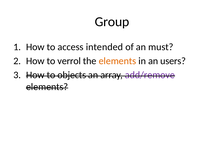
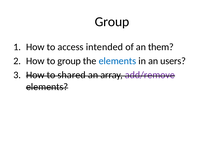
must: must -> them
to verrol: verrol -> group
elements at (117, 61) colour: orange -> blue
objects: objects -> shared
